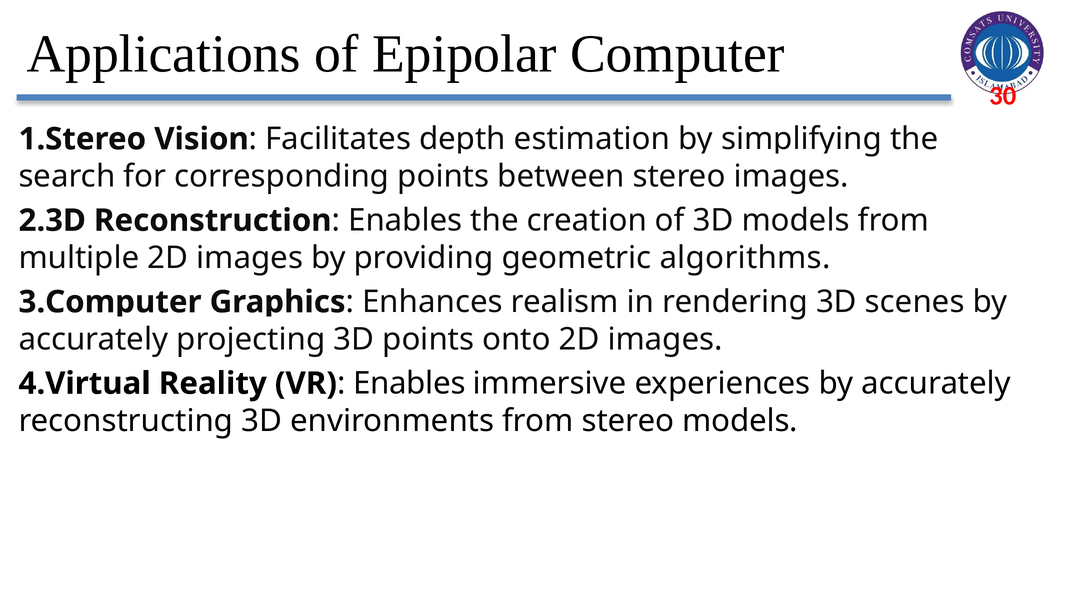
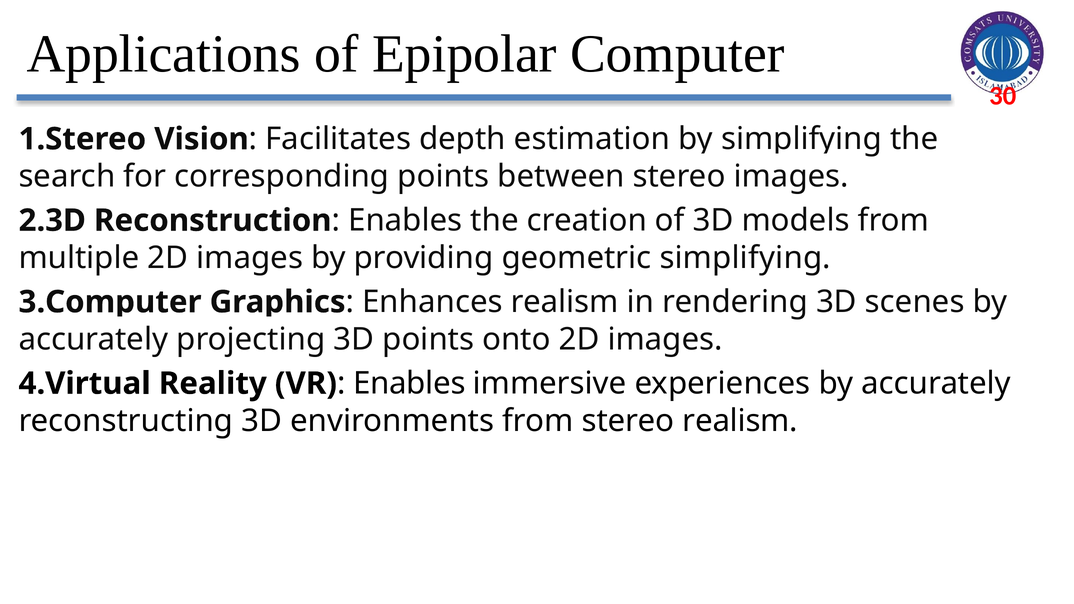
geometric algorithms: algorithms -> simplifying
stereo models: models -> realism
